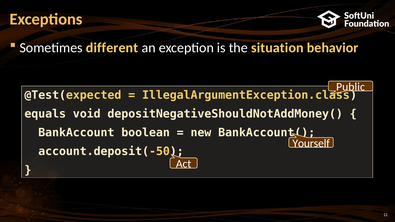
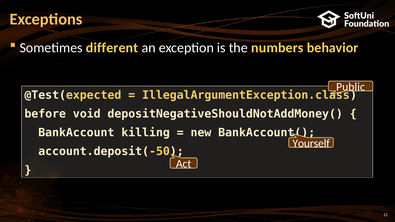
situation: situation -> numbers
equals: equals -> before
boolean: boolean -> killing
